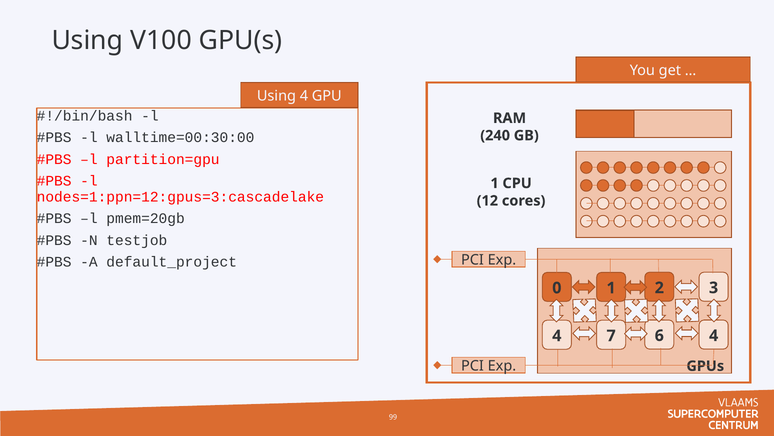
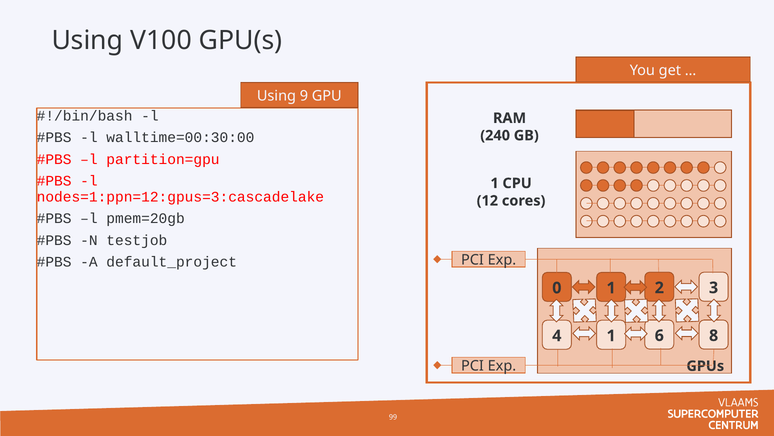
Using 4: 4 -> 9
6 4: 4 -> 8
4 7: 7 -> 1
